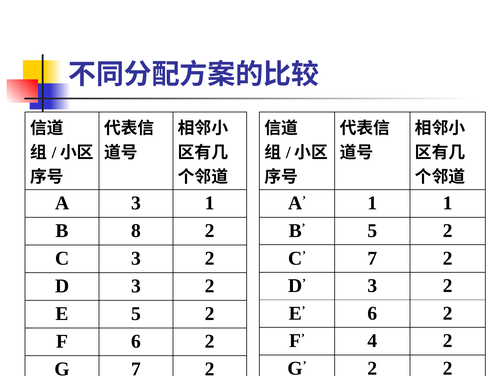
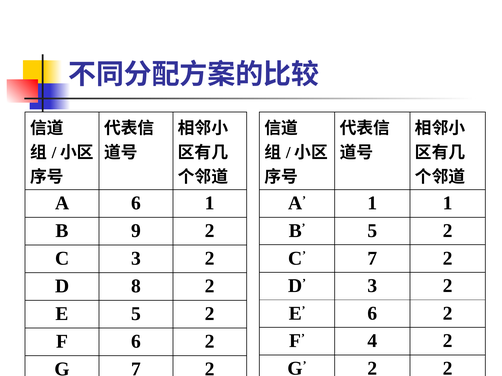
A 3: 3 -> 6
8: 8 -> 9
3 at (136, 287): 3 -> 8
